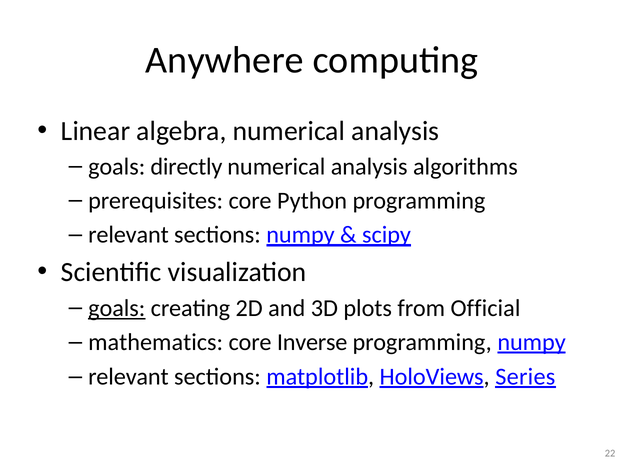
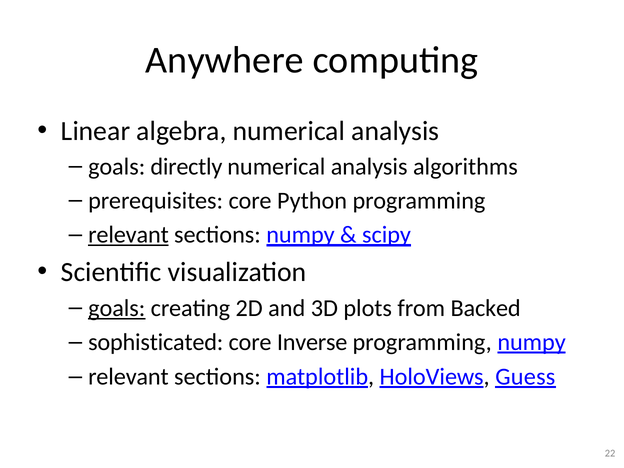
relevant at (128, 235) underline: none -> present
Official: Official -> Backed
mathematics: mathematics -> sophisticated
Series: Series -> Guess
